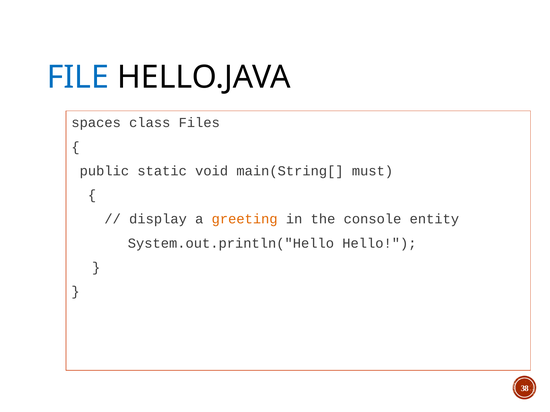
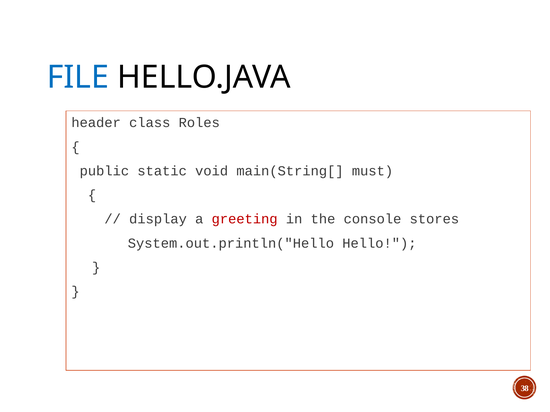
spaces: spaces -> header
Files: Files -> Roles
greeting colour: orange -> red
entity: entity -> stores
